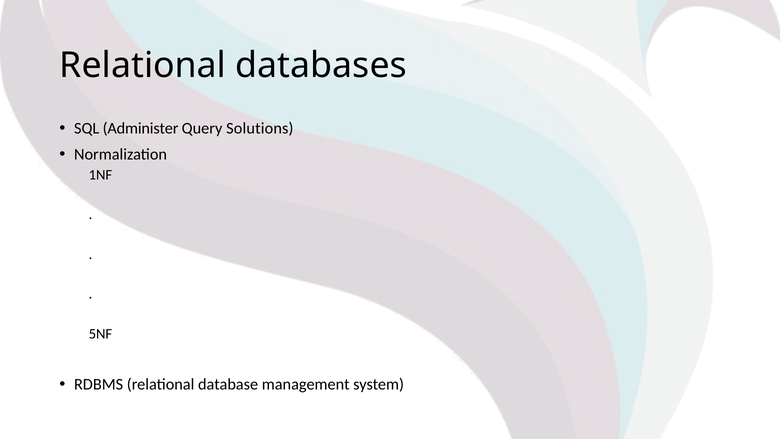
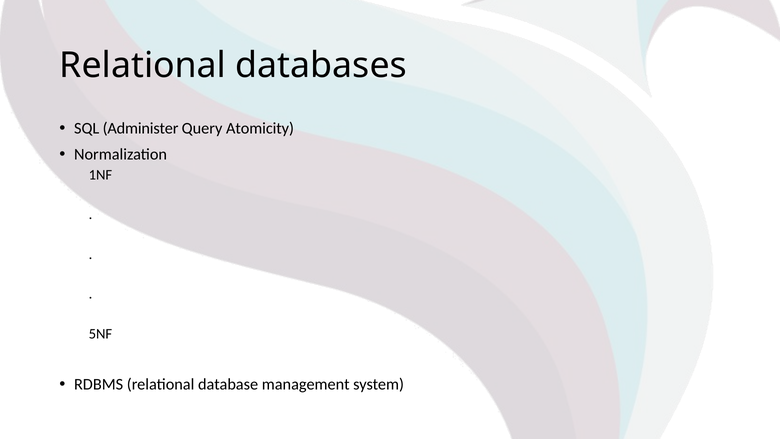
Solutions: Solutions -> Atomicity
